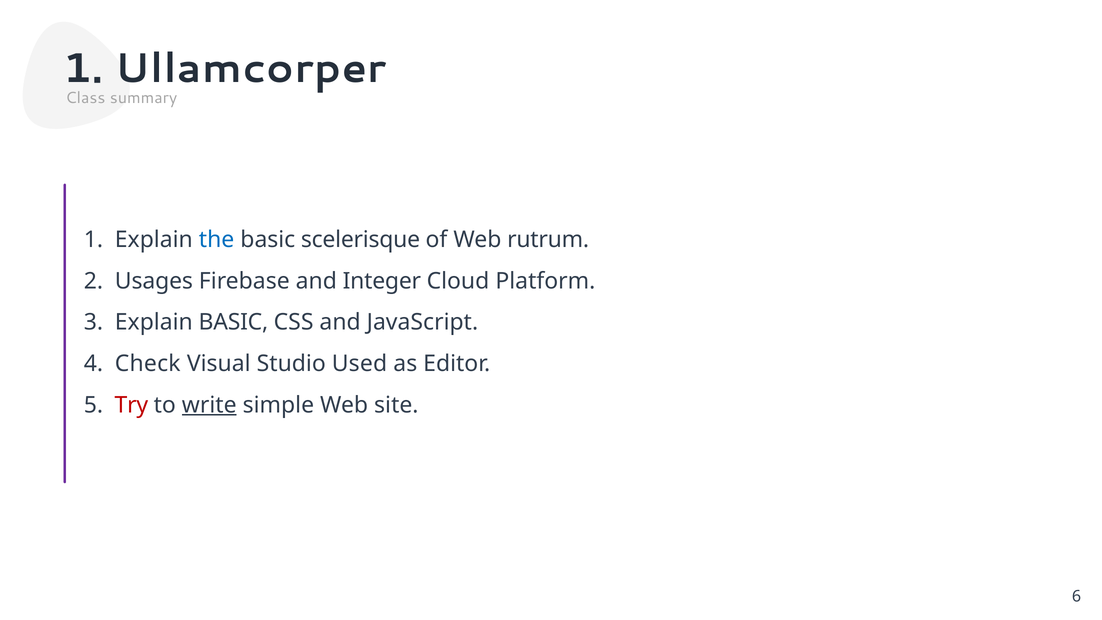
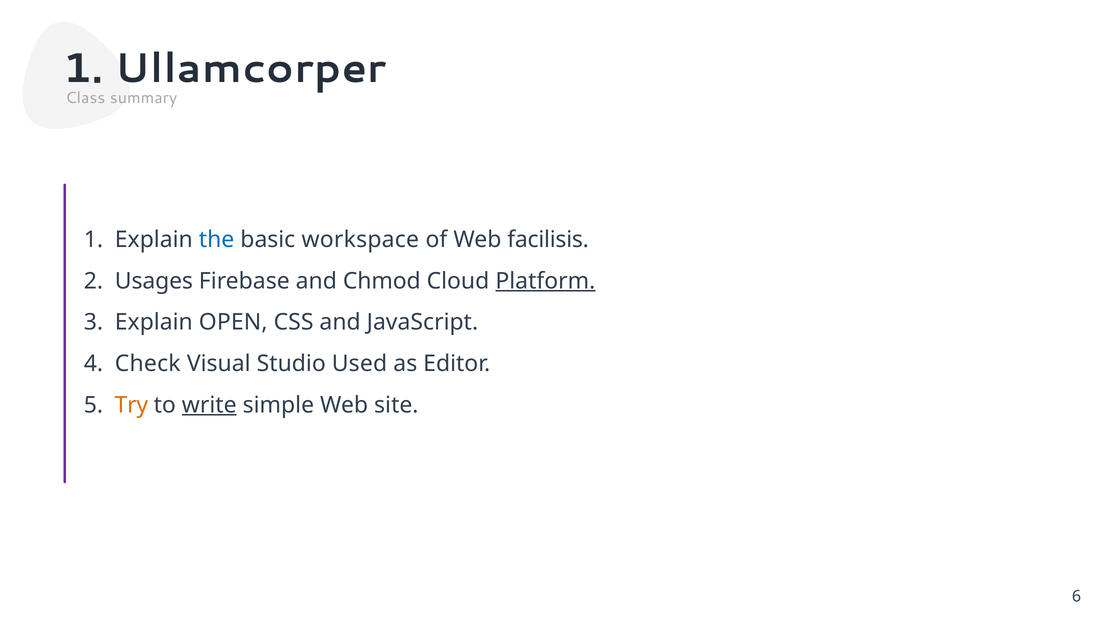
scelerisque: scelerisque -> workspace
rutrum: rutrum -> facilisis
Integer: Integer -> Chmod
Platform underline: none -> present
Explain BASIC: BASIC -> OPEN
Try colour: red -> orange
